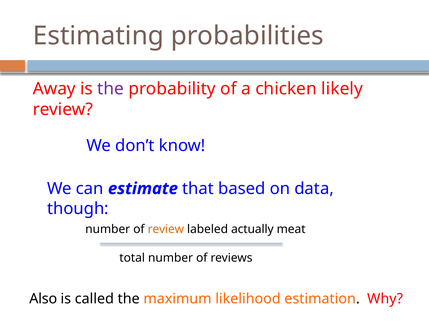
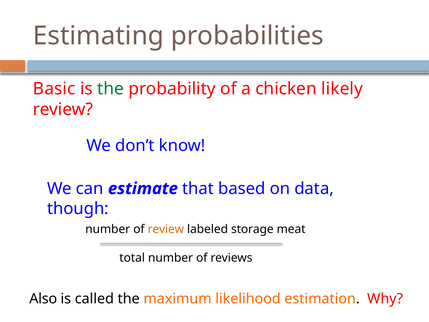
Away: Away -> Basic
the at (111, 89) colour: purple -> green
actually: actually -> storage
